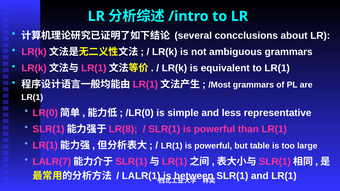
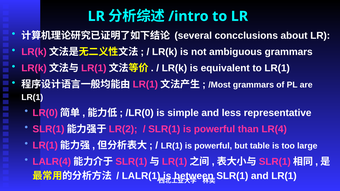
LR(8: LR(8 -> LR(2
than LR(1: LR(1 -> LR(4
LALR(7: LALR(7 -> LALR(4
